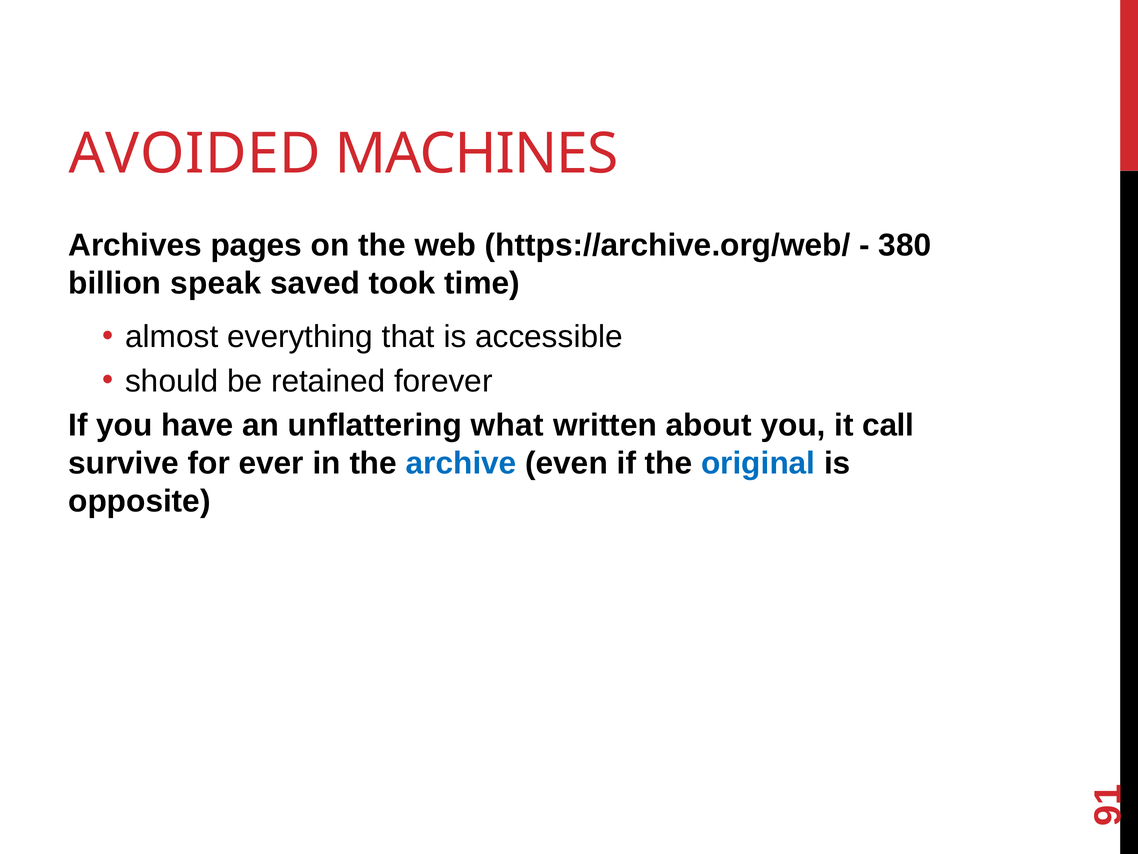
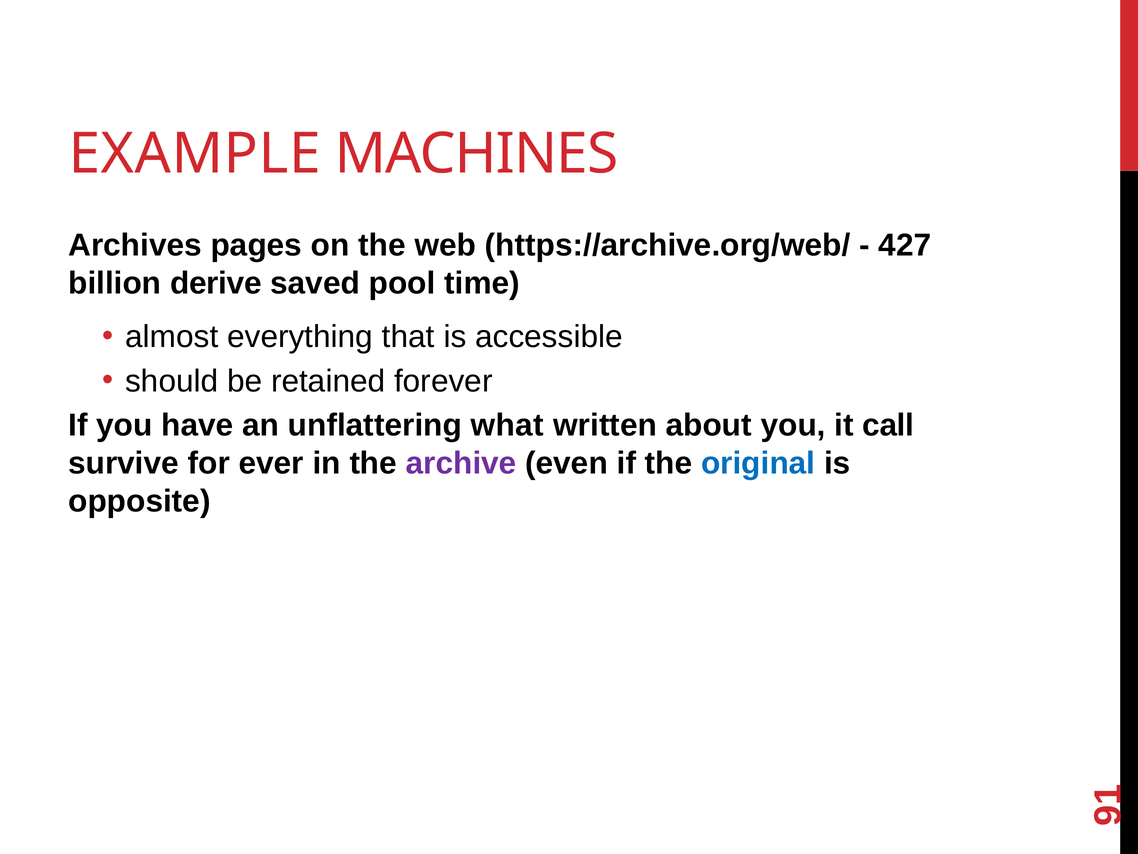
AVOIDED: AVOIDED -> EXAMPLE
380: 380 -> 427
speak: speak -> derive
took: took -> pool
archive colour: blue -> purple
